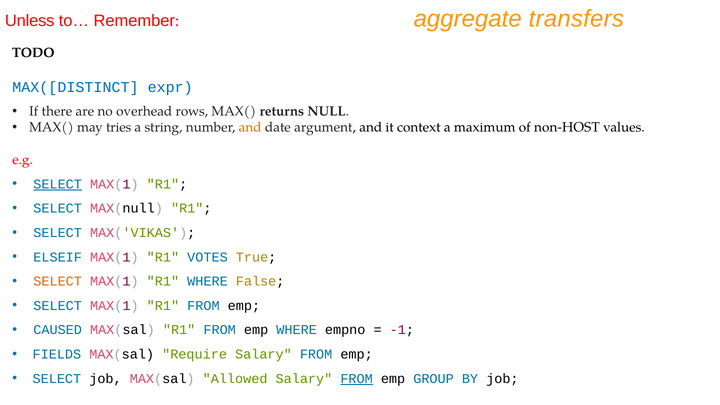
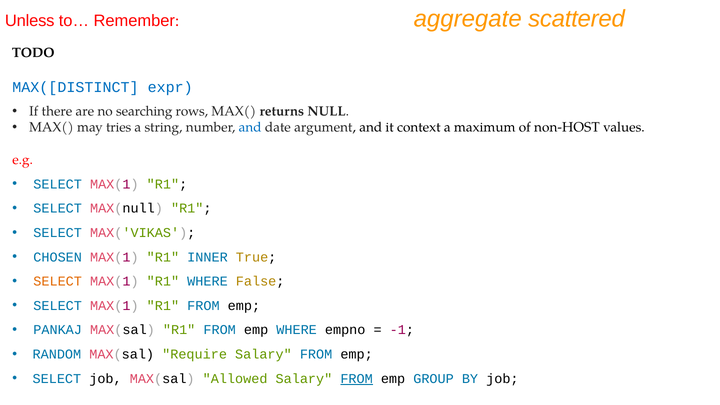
transfers: transfers -> scattered
overhead: overhead -> searching
and at (250, 127) colour: orange -> blue
SELECT at (58, 184) underline: present -> none
ELSEIF: ELSEIF -> CHOSEN
VOTES: VOTES -> INNER
CAUSED: CAUSED -> PANKAJ
FIELDS: FIELDS -> RANDOM
